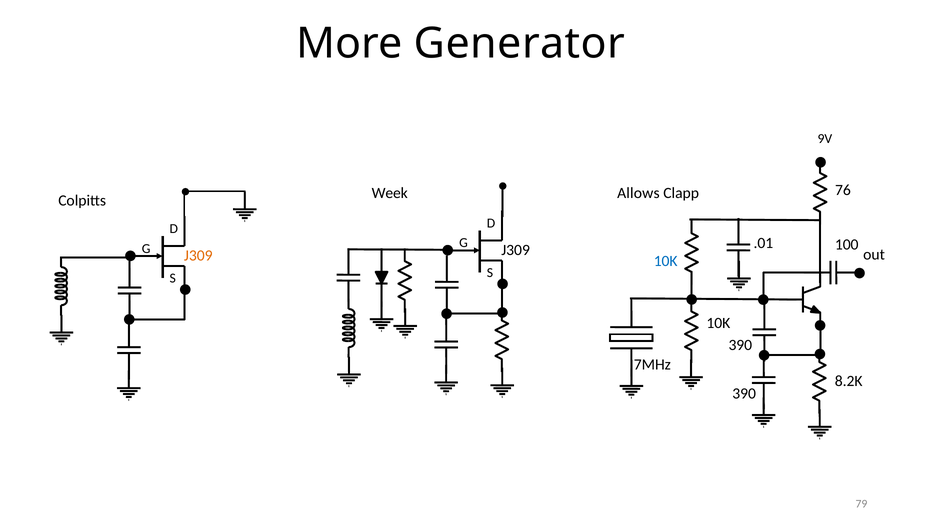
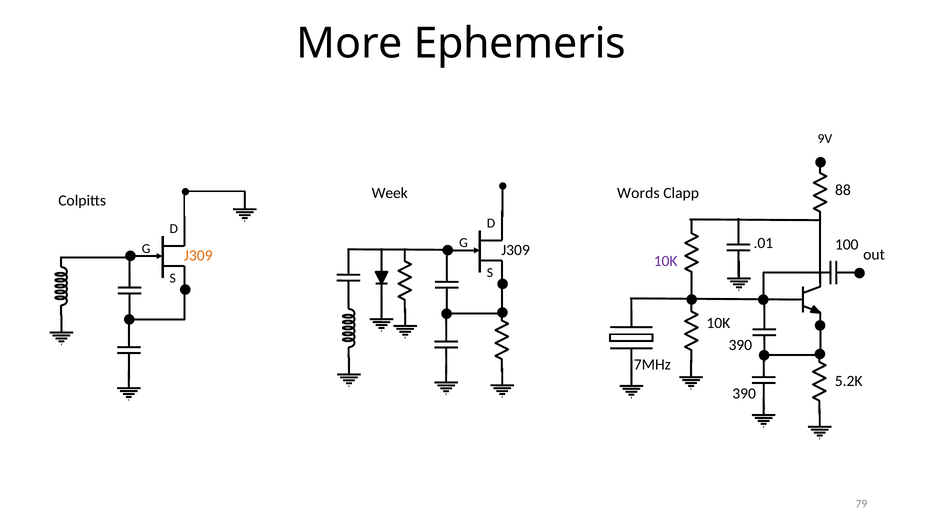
Generator: Generator -> Ephemeris
Allows: Allows -> Words
76: 76 -> 88
10K at (666, 261) colour: blue -> purple
8.2K: 8.2K -> 5.2K
